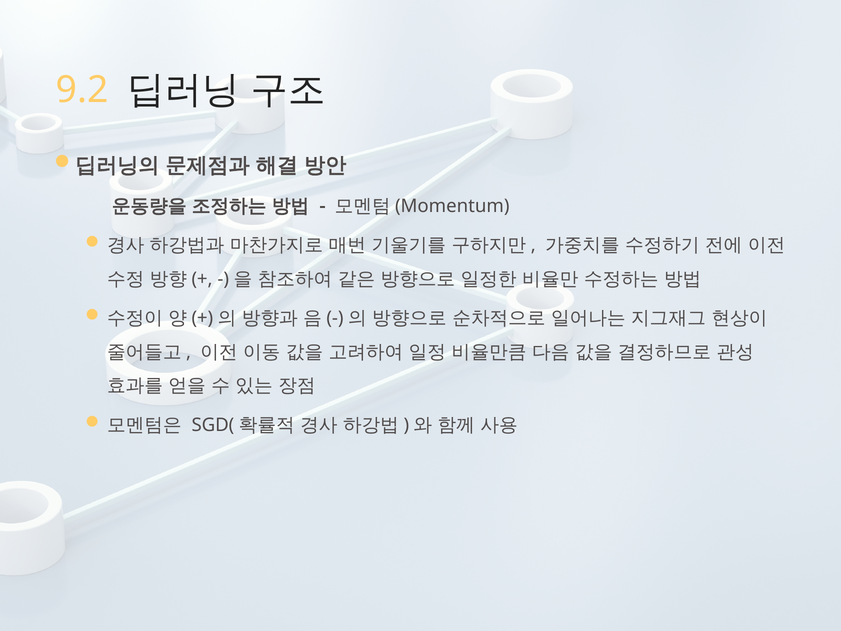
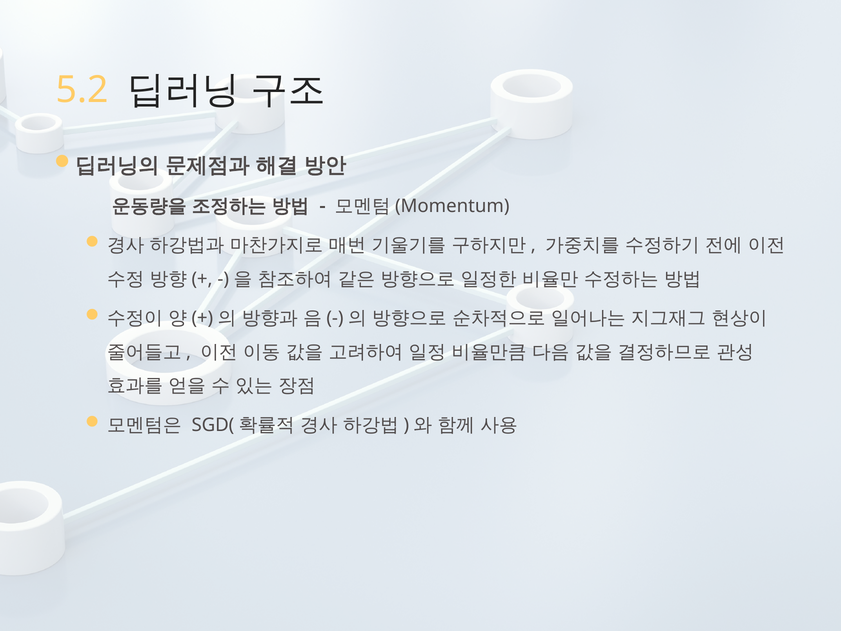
9.2: 9.2 -> 5.2
